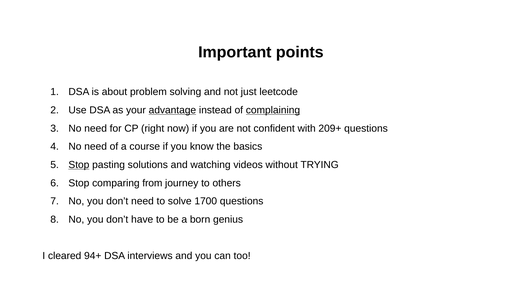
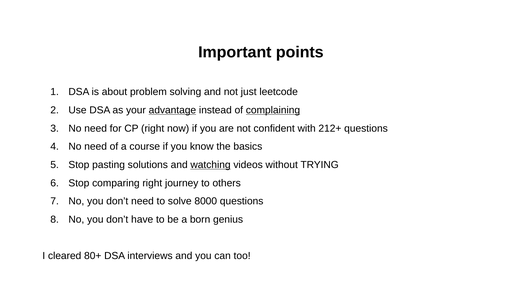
209+: 209+ -> 212+
Stop at (79, 165) underline: present -> none
watching underline: none -> present
comparing from: from -> right
1700: 1700 -> 8000
94+: 94+ -> 80+
